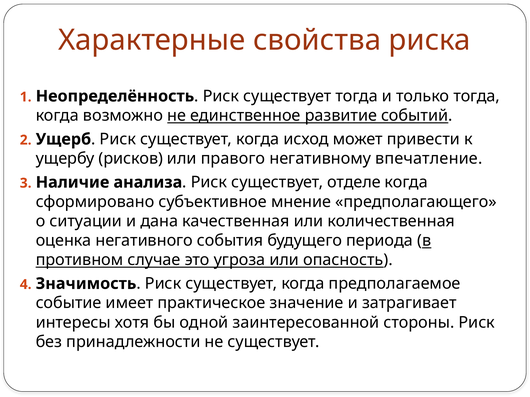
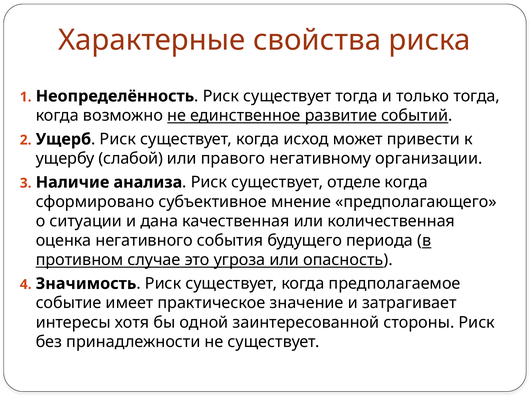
рисков: рисков -> слабой
впечатление: впечатление -> организации
